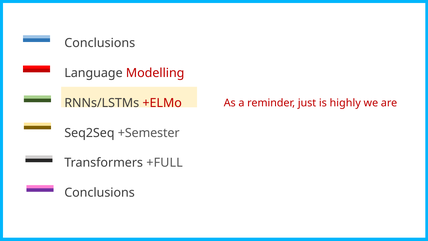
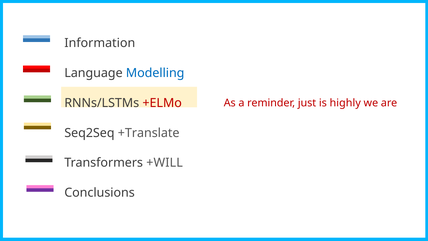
Conclusions at (100, 43): Conclusions -> Information
Modelling colour: red -> blue
+Semester: +Semester -> +Translate
+FULL: +FULL -> +WILL
